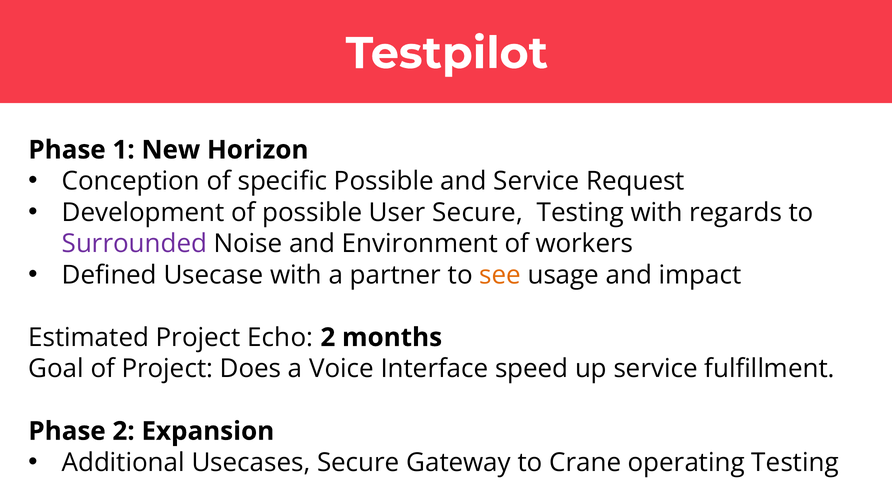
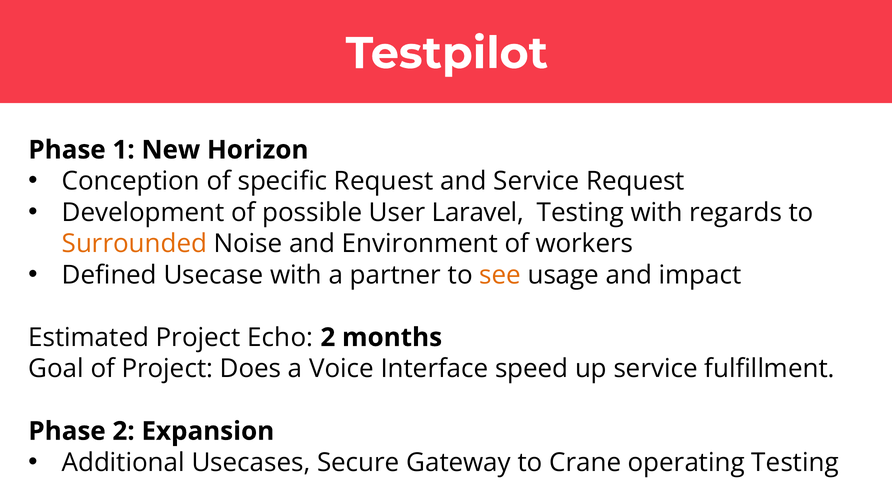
specific Possible: Possible -> Request
User Secure: Secure -> Laravel
Surrounded colour: purple -> orange
